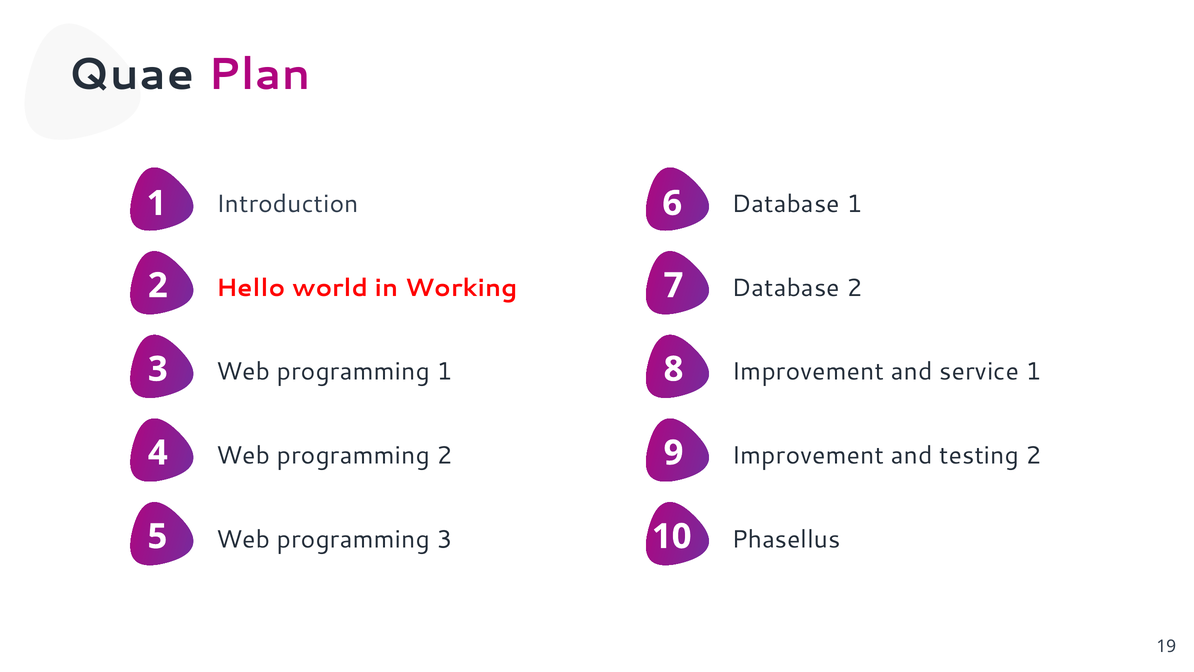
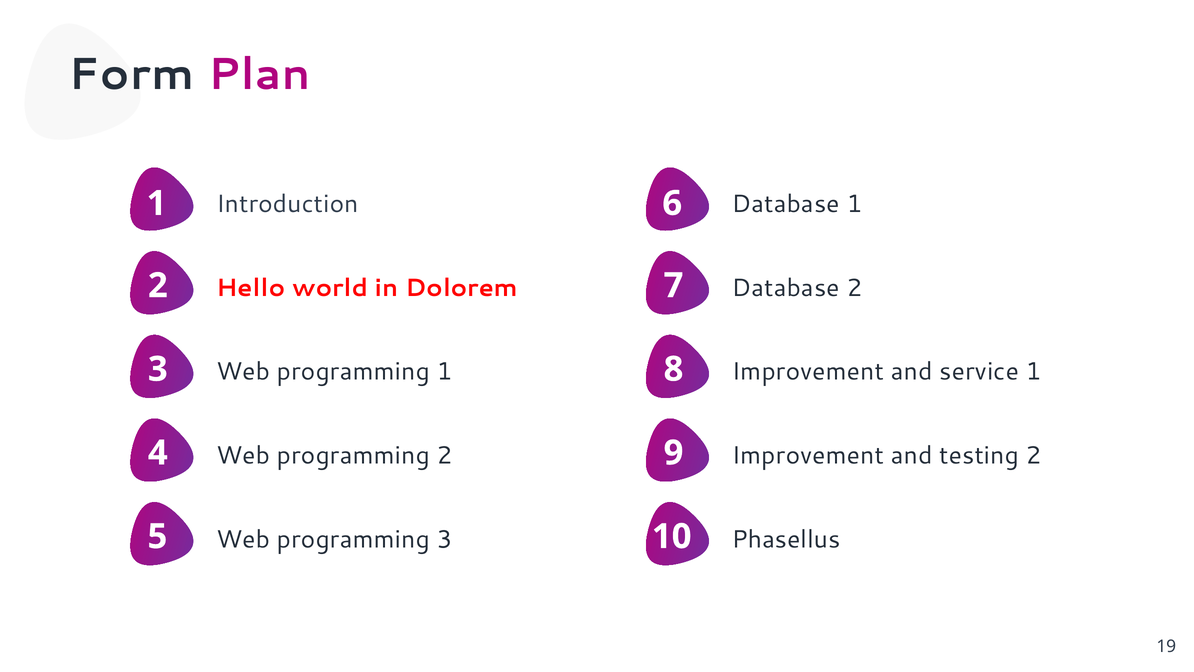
Quae: Quae -> Form
Working: Working -> Dolorem
